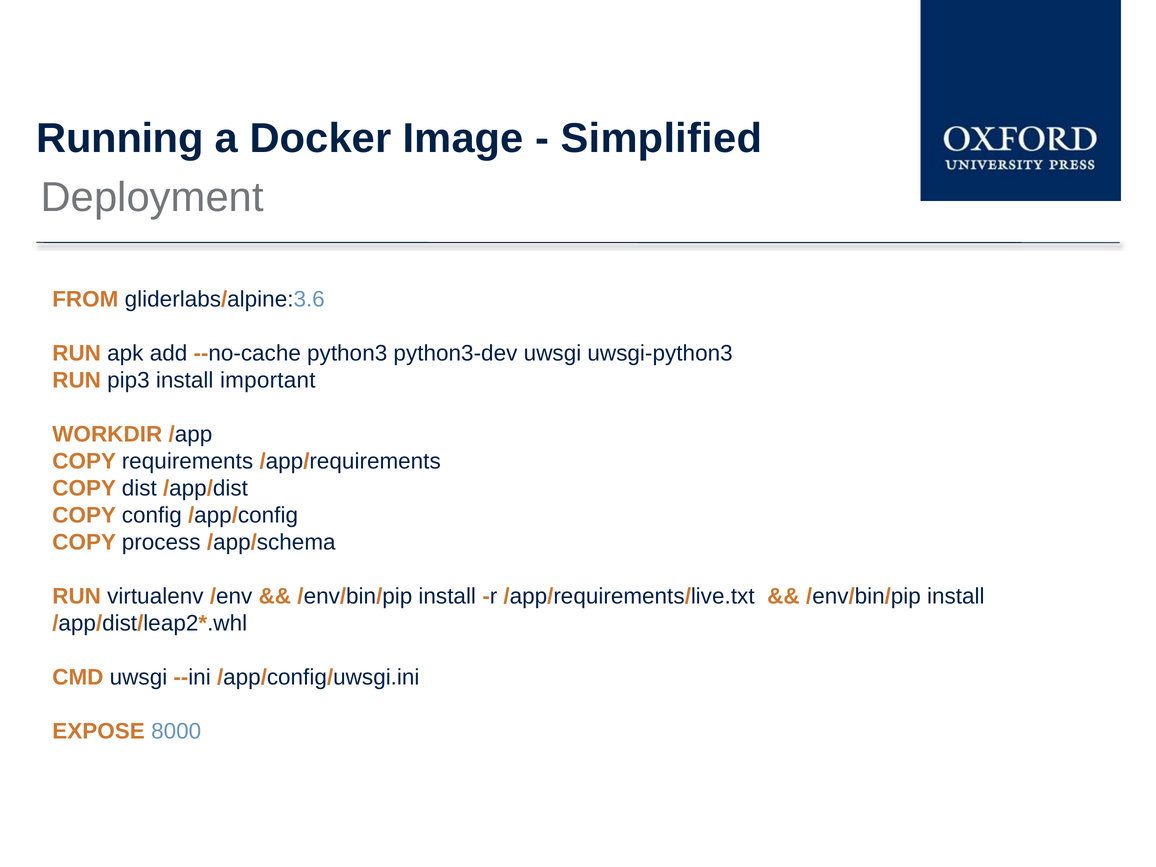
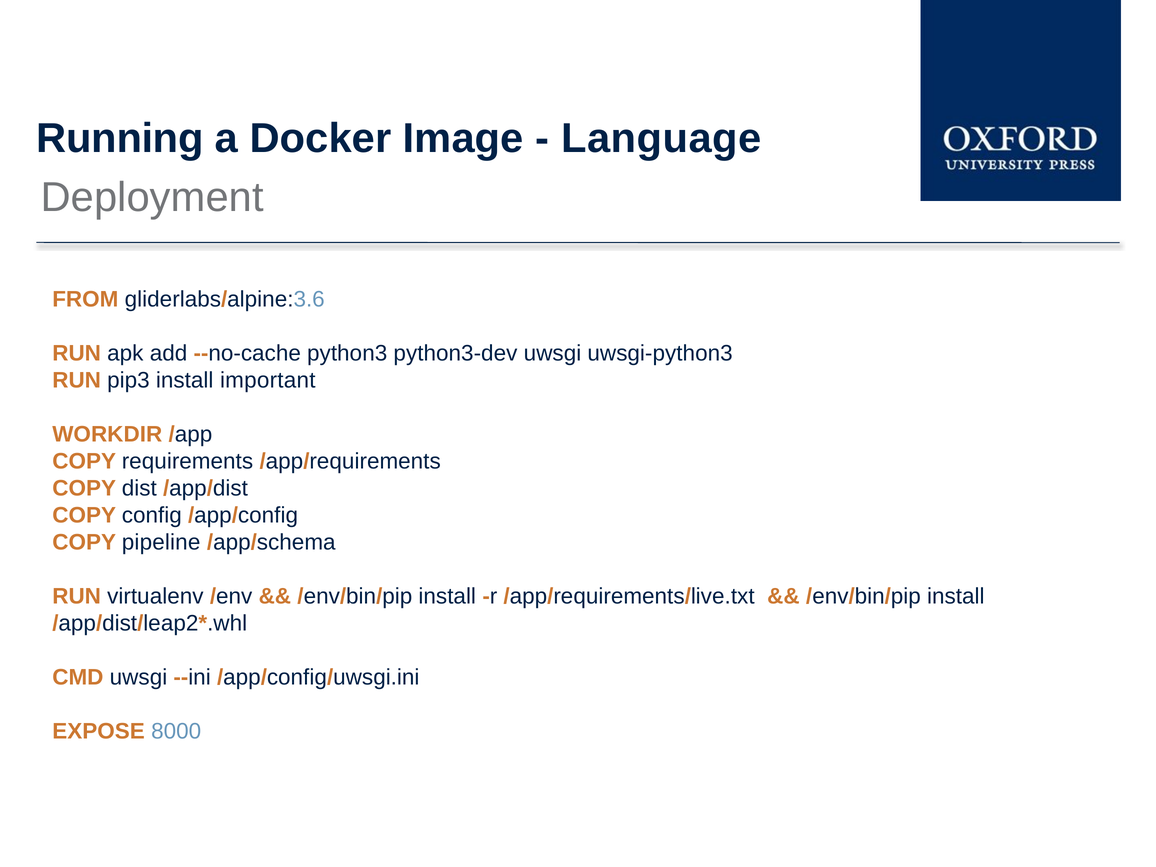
Simplified: Simplified -> Language
process: process -> pipeline
